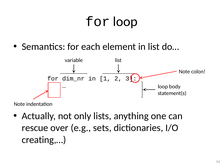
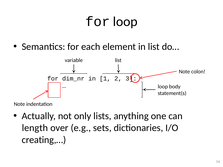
rescue: rescue -> length
